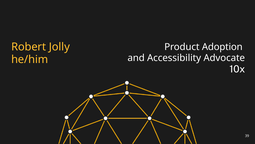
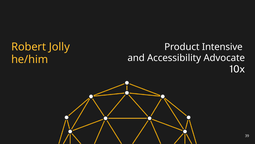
Adoption: Adoption -> Intensive
